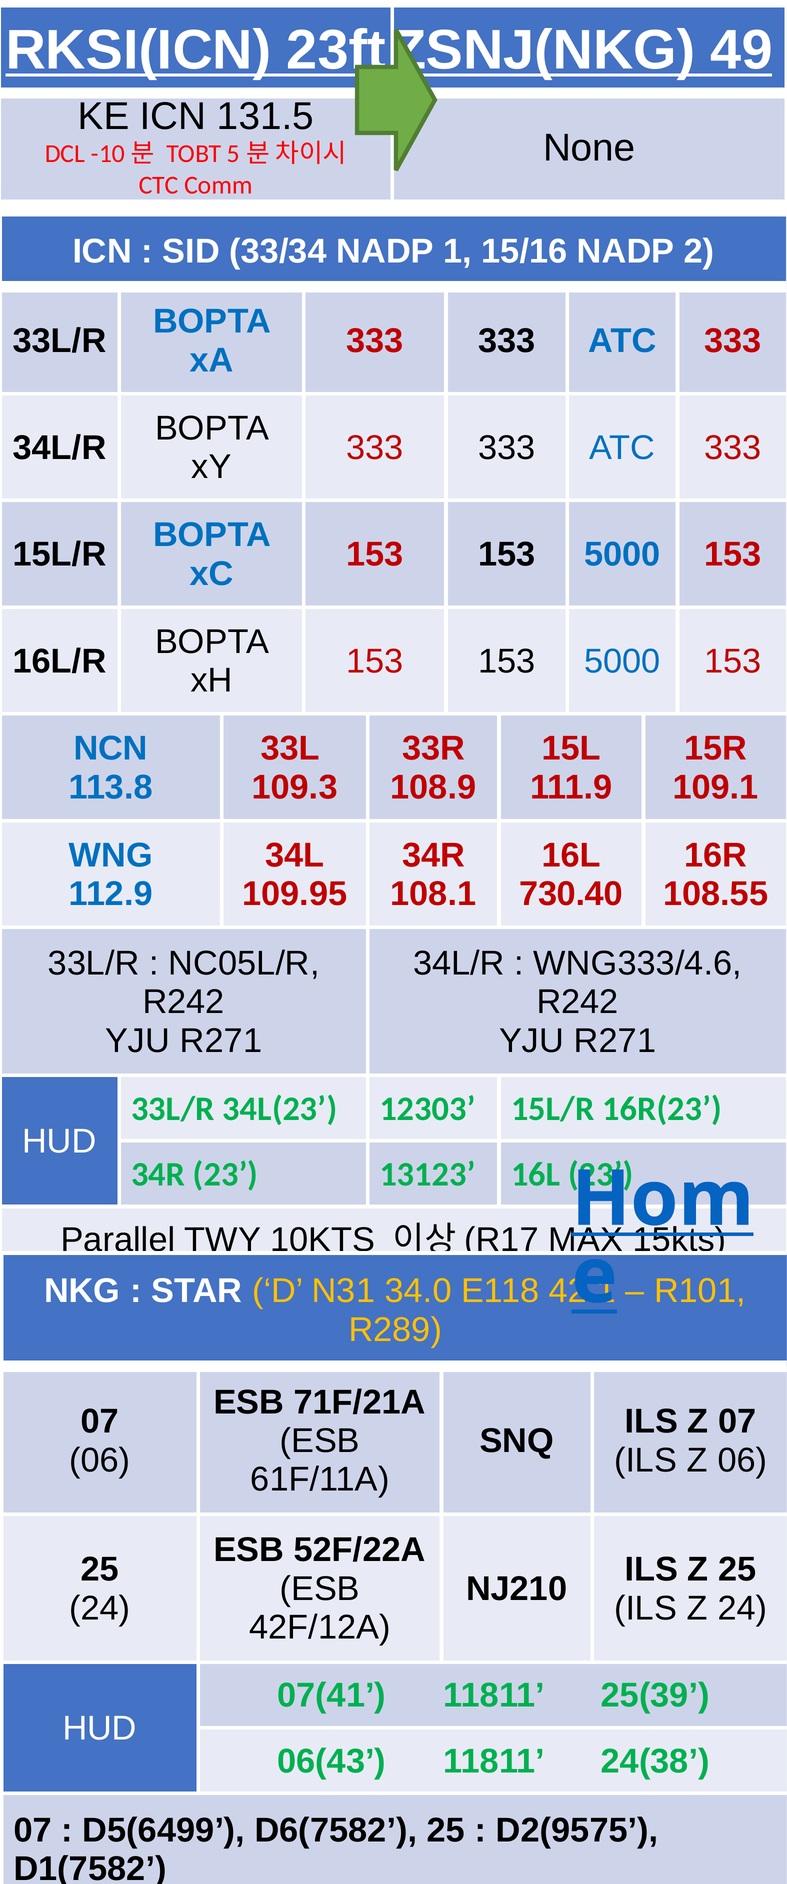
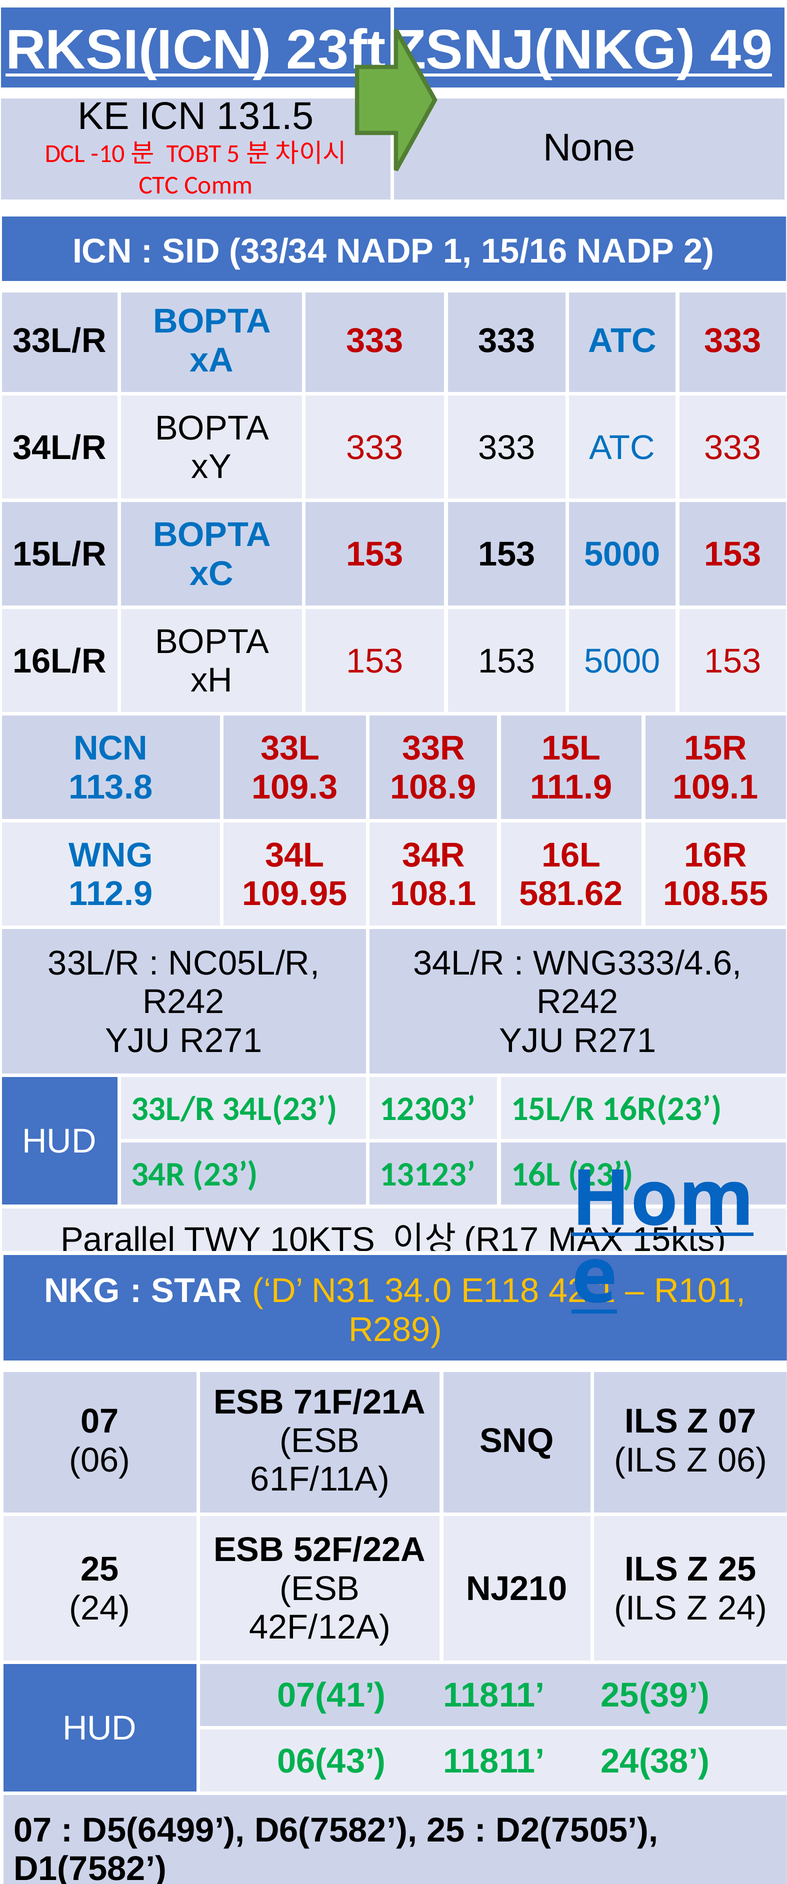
730.40: 730.40 -> 581.62
D2(9575: D2(9575 -> D2(7505
